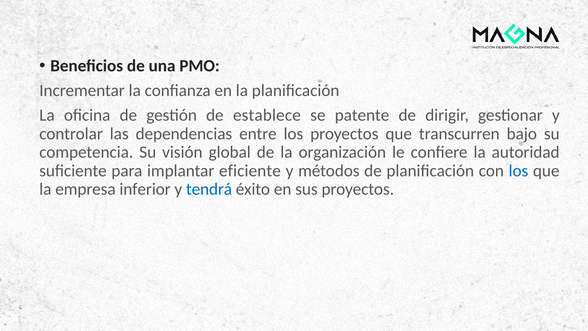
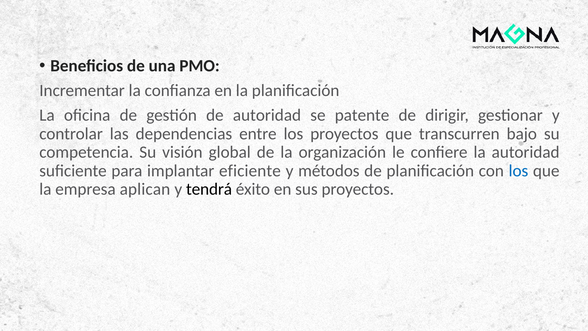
de establece: establece -> autoridad
inferior: inferior -> aplican
tendrá colour: blue -> black
